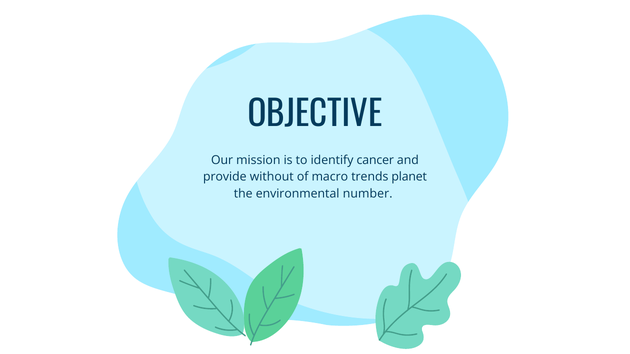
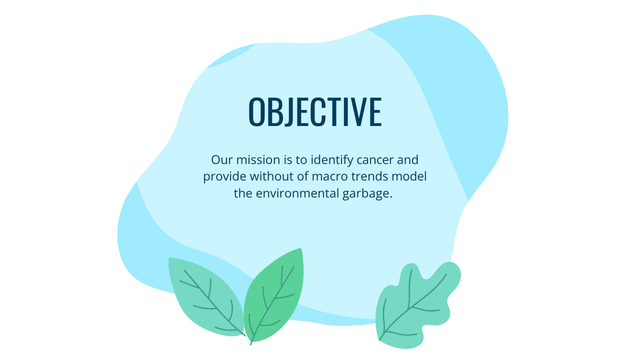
planet: planet -> model
number: number -> garbage
